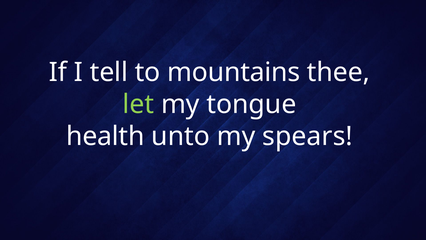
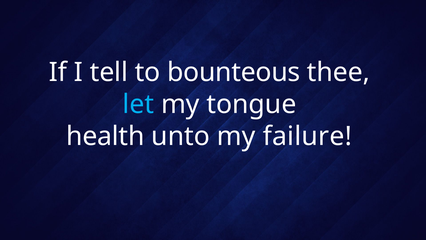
mountains: mountains -> bounteous
let colour: light green -> light blue
spears: spears -> failure
